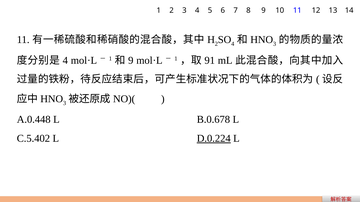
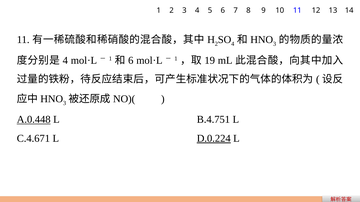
9 at (131, 61): 9 -> 6
91: 91 -> 19
A.0.448 underline: none -> present
B.0.678: B.0.678 -> B.4.751
C.5.402: C.5.402 -> C.4.671
